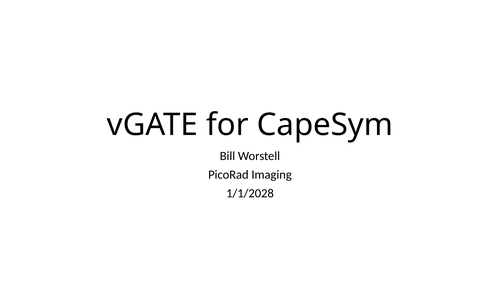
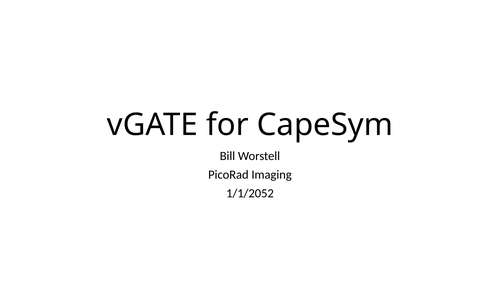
1/1/2028: 1/1/2028 -> 1/1/2052
